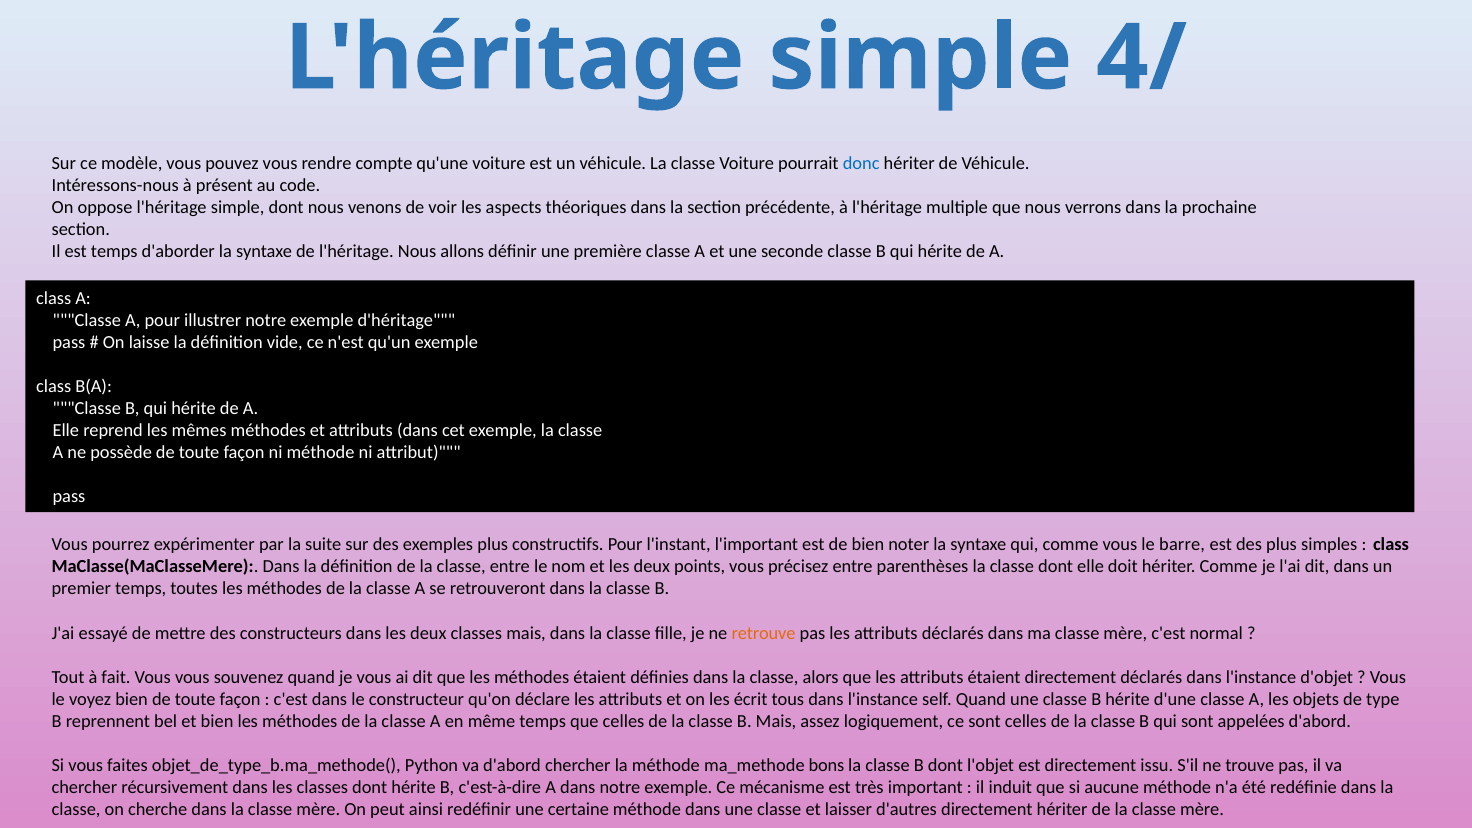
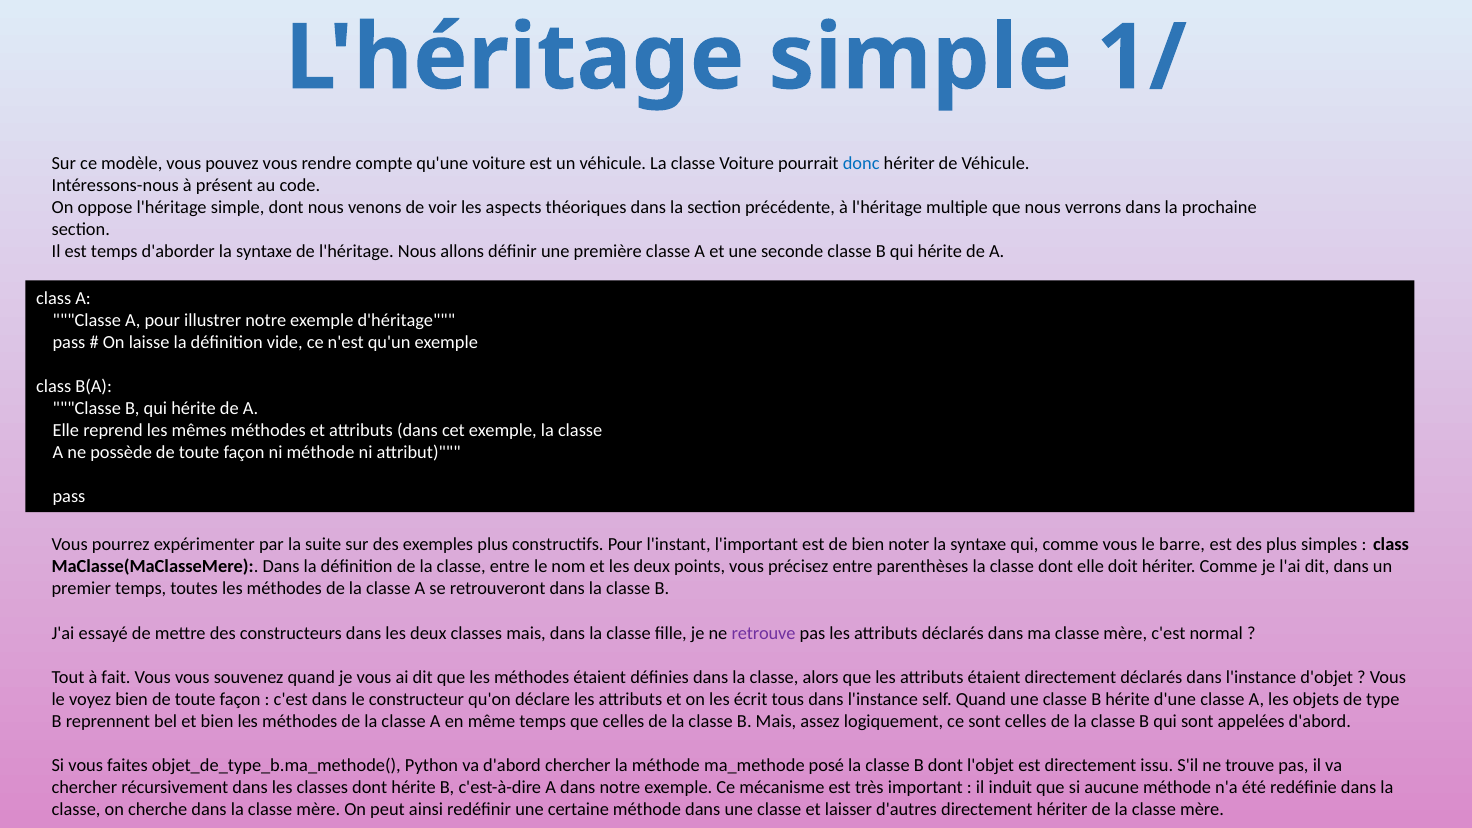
4/: 4/ -> 1/
retrouve colour: orange -> purple
bons: bons -> posé
